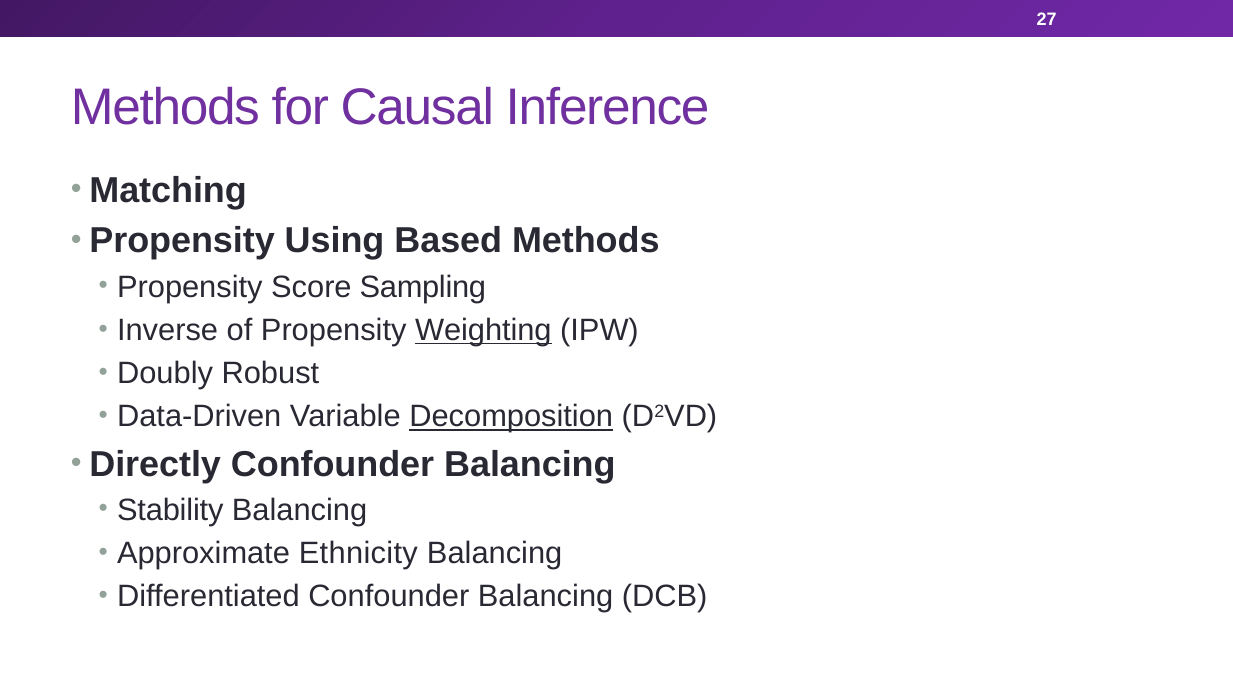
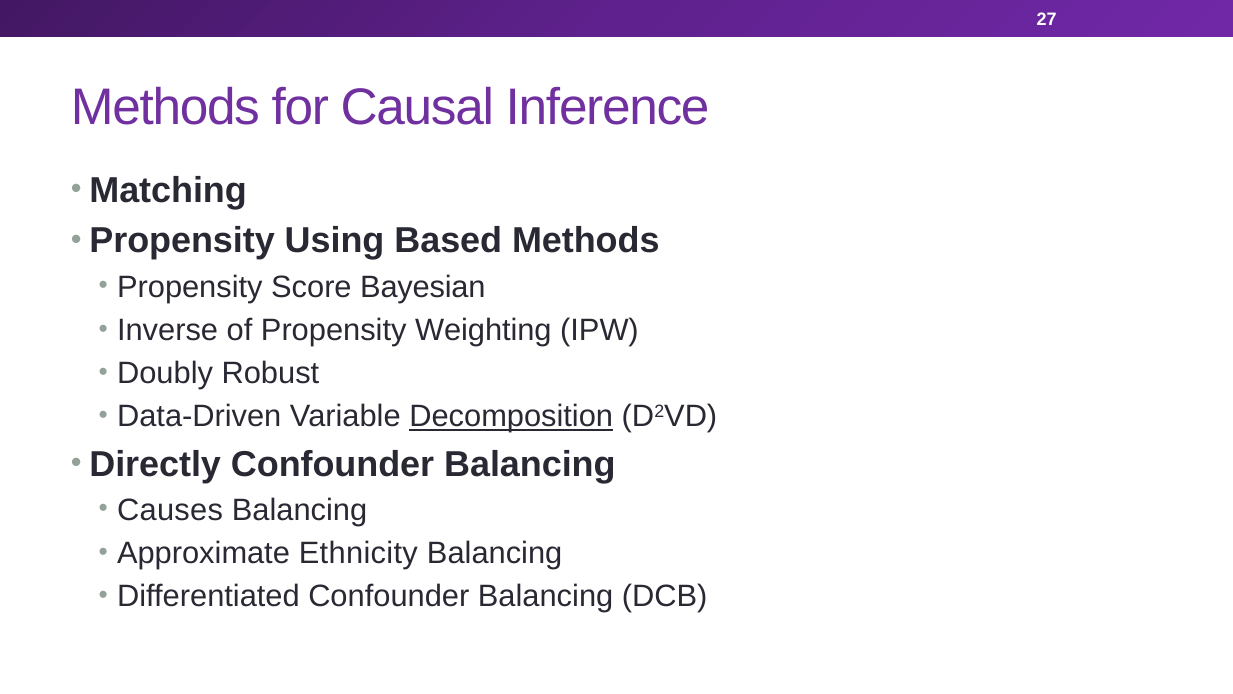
Sampling: Sampling -> Bayesian
Weighting underline: present -> none
Stability: Stability -> Causes
